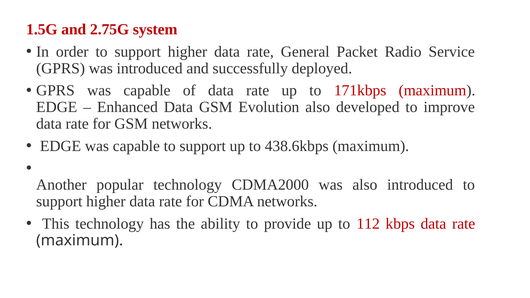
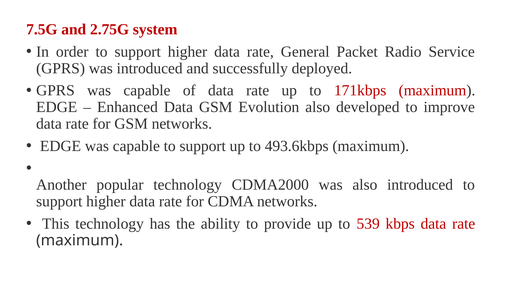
1.5G: 1.5G -> 7.5G
438.6kbps: 438.6kbps -> 493.6kbps
112: 112 -> 539
